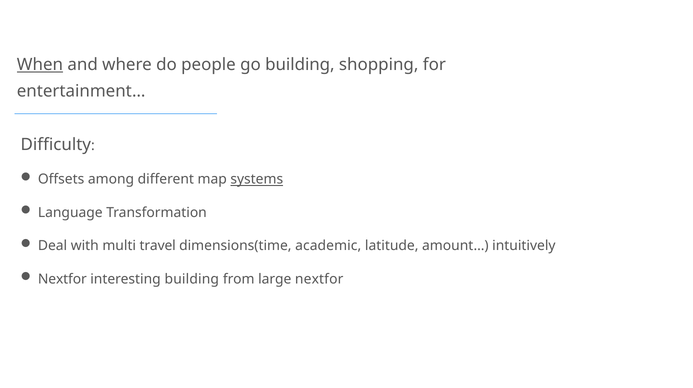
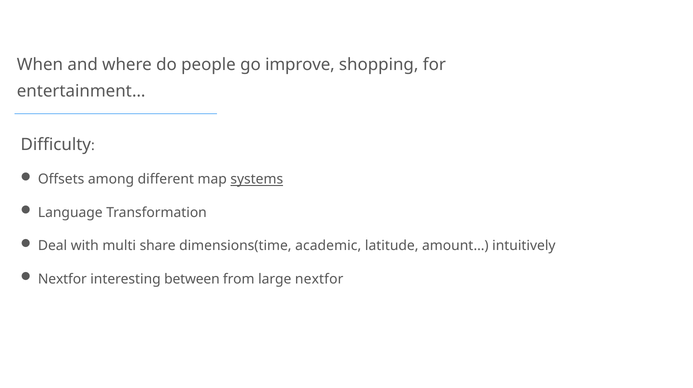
When underline: present -> none
go building: building -> improve
travel: travel -> share
interesting building: building -> between
